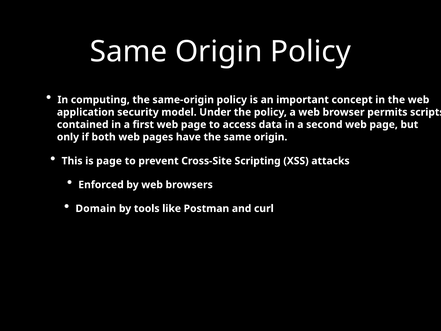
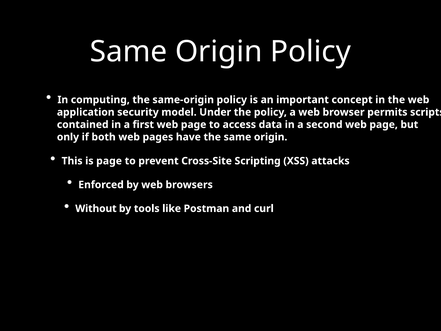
Domain: Domain -> Without
